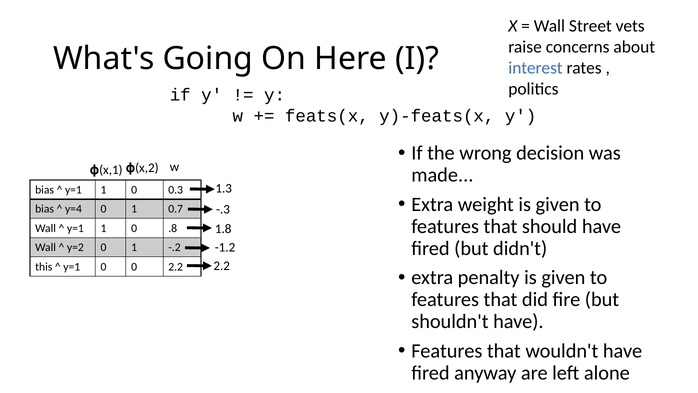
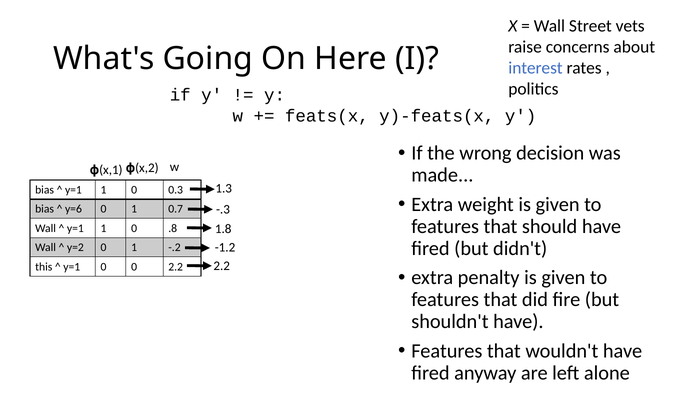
y=4: y=4 -> y=6
